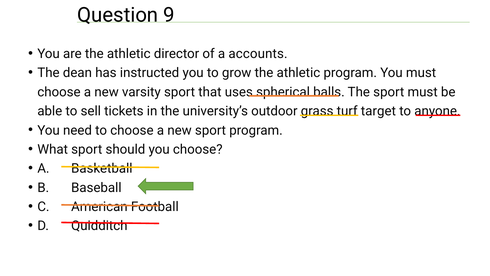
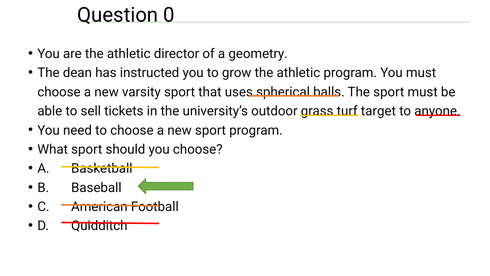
9: 9 -> 0
accounts: accounts -> geometry
